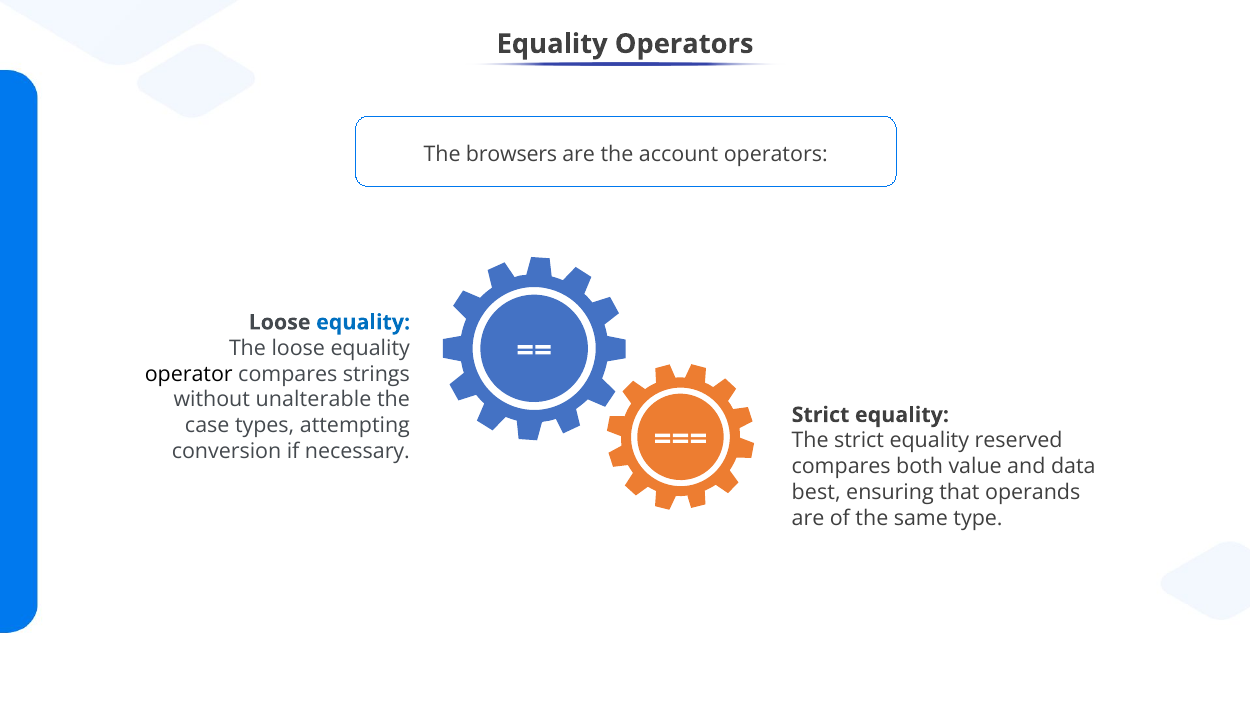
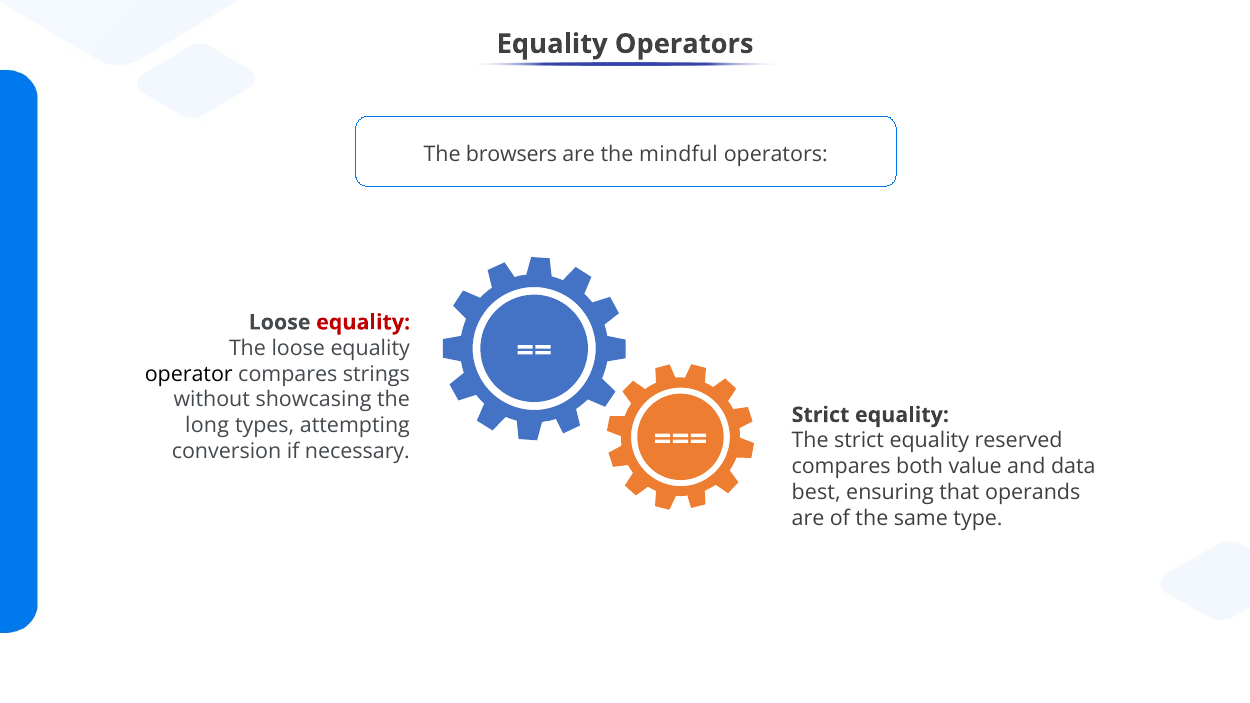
account: account -> mindful
equality at (363, 322) colour: blue -> red
unalterable: unalterable -> showcasing
case: case -> long
